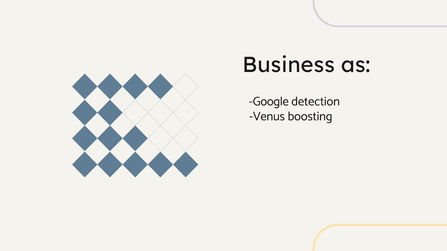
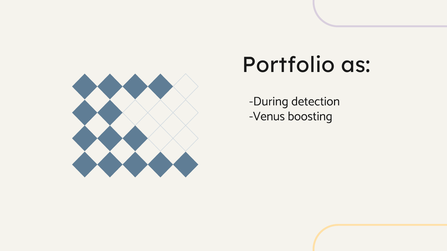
Business: Business -> Portfolio
Google: Google -> During
